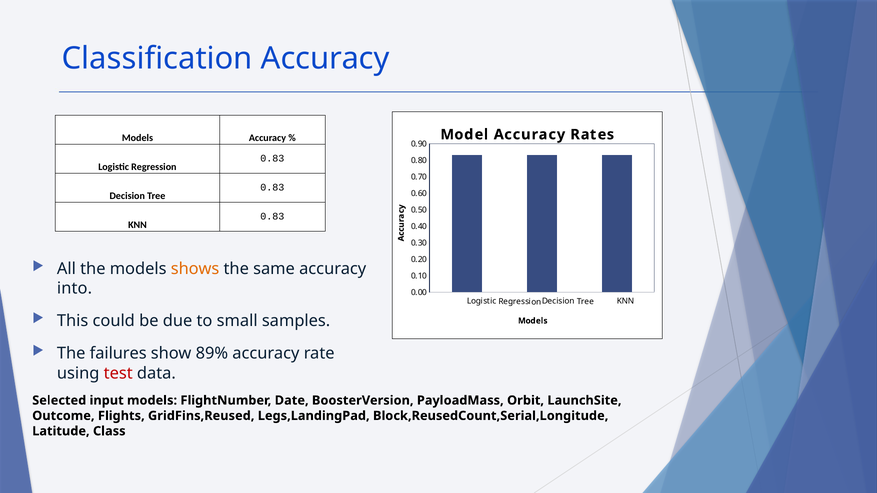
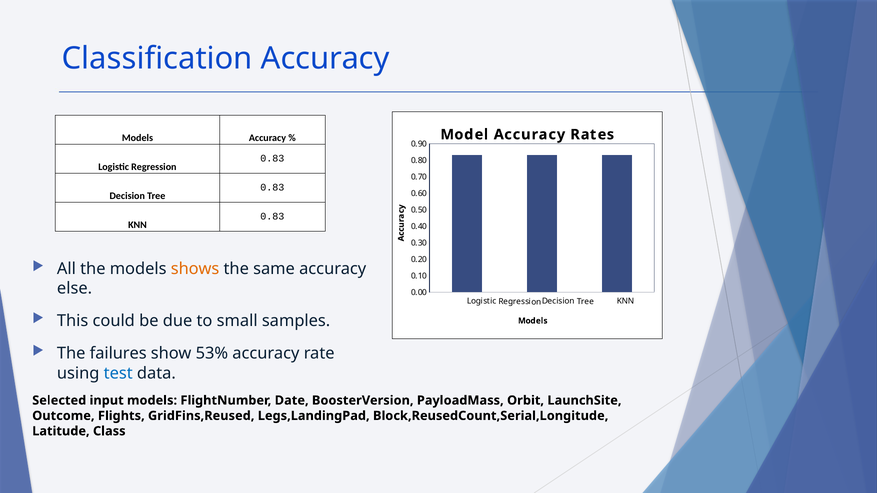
into: into -> else
89%: 89% -> 53%
test colour: red -> blue
